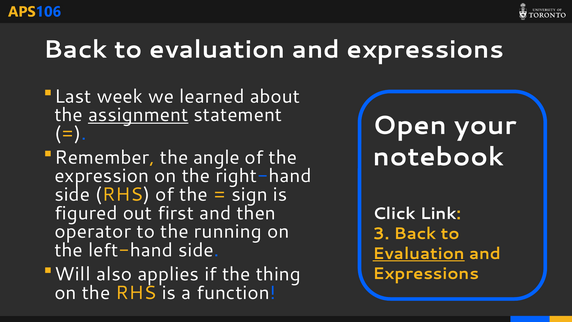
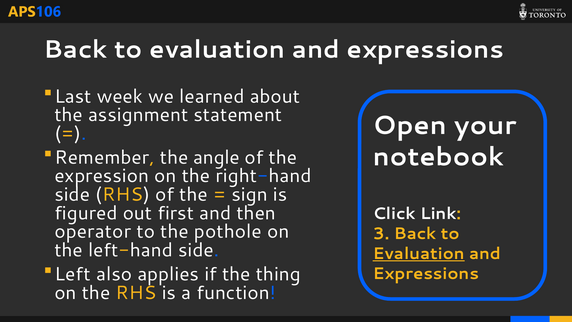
assignment underline: present -> none
running: running -> pothole
Will: Will -> Left
